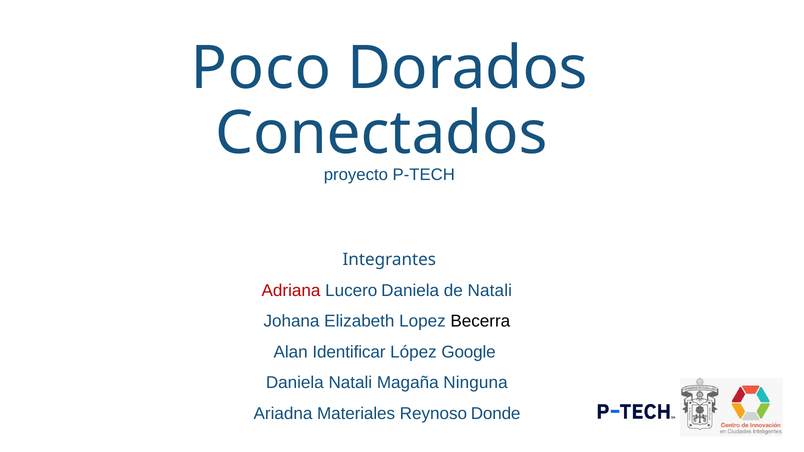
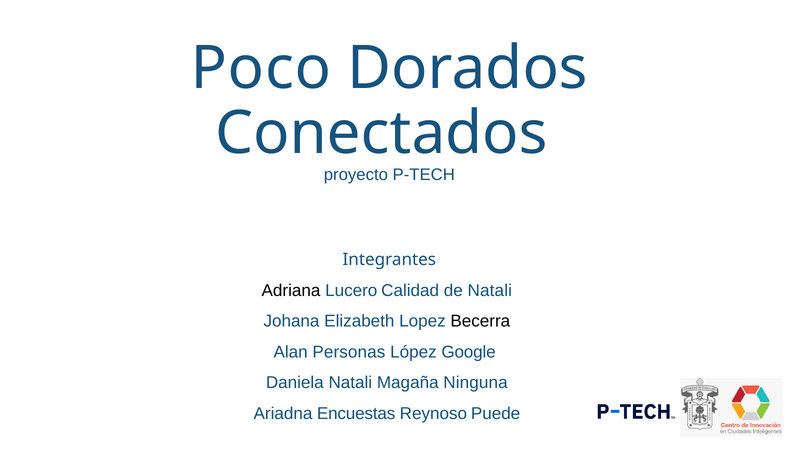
Adriana colour: red -> black
Lucero Daniela: Daniela -> Calidad
Identificar: Identificar -> Personas
Materiales: Materiales -> Encuestas
Donde: Donde -> Puede
